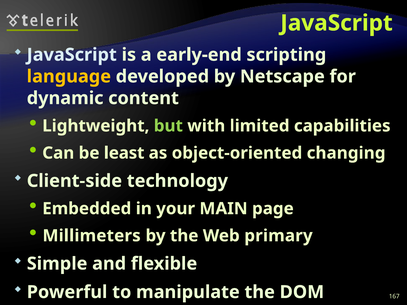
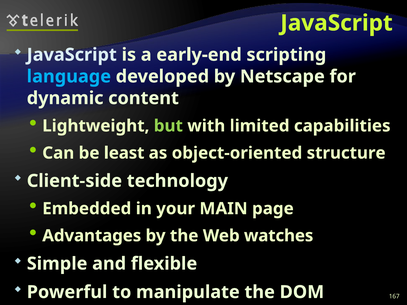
language colour: yellow -> light blue
changing: changing -> structure
Millimeters: Millimeters -> Advantages
primary: primary -> watches
